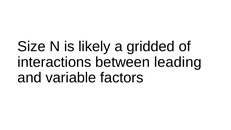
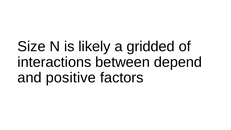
leading: leading -> depend
variable: variable -> positive
